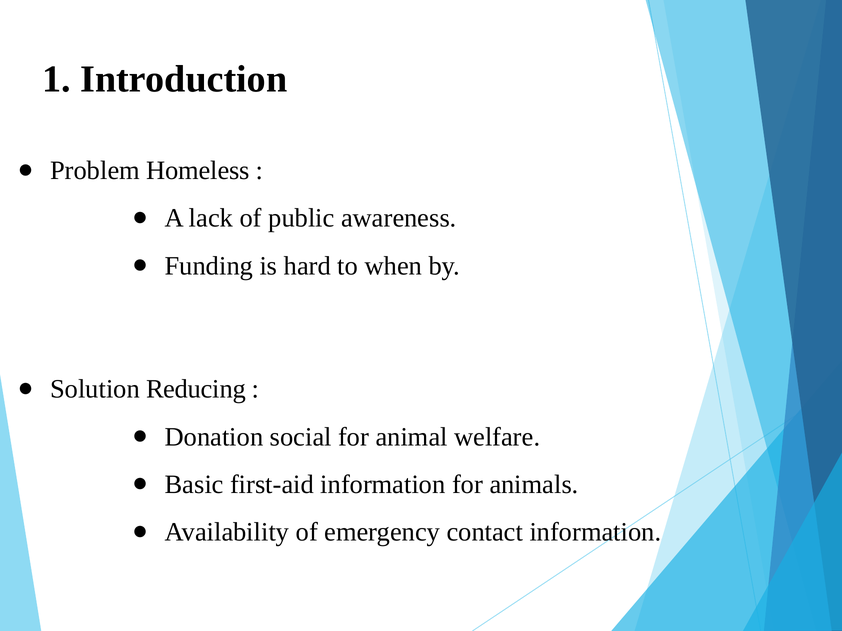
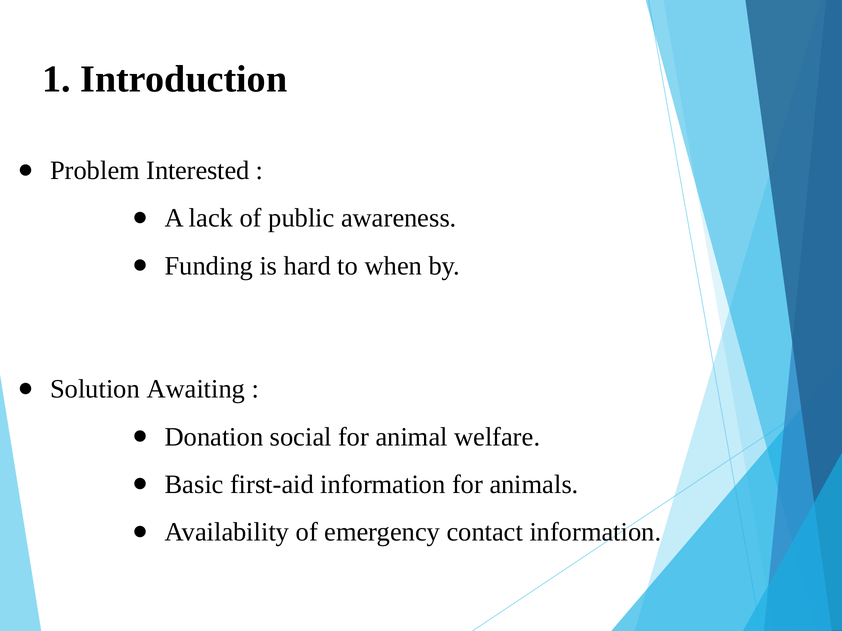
Homeless: Homeless -> Interested
Reducing: Reducing -> Awaiting
